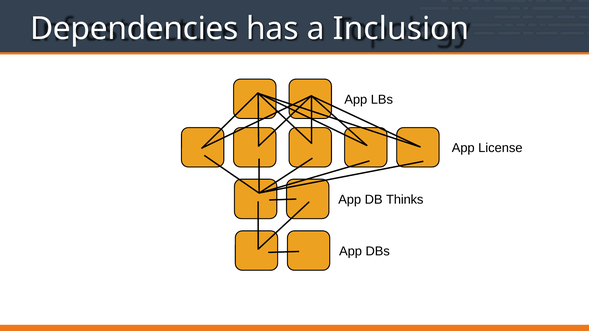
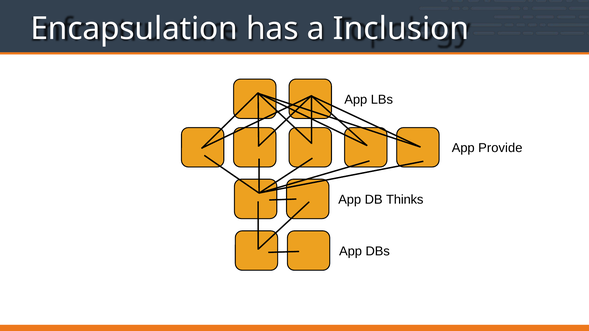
Dependencies: Dependencies -> Encapsulation
License: License -> Provide
